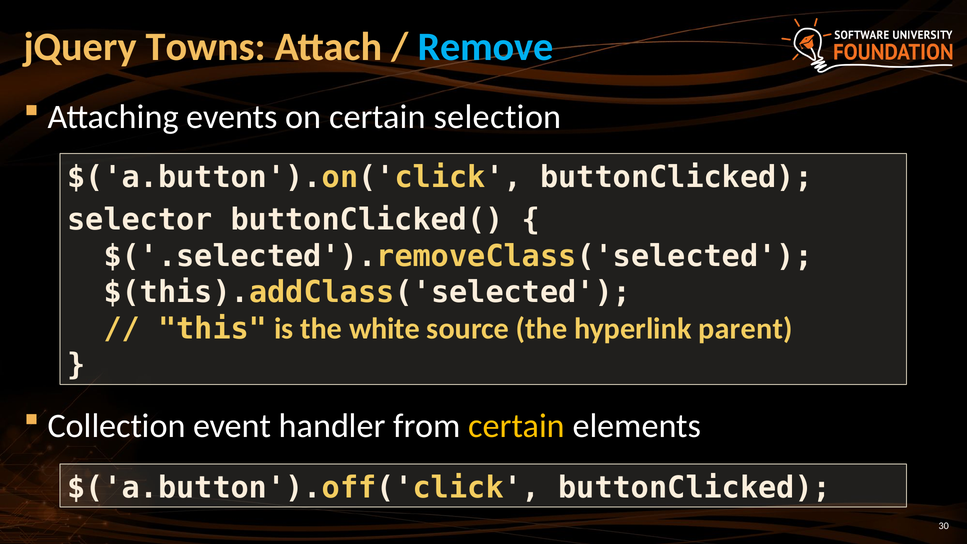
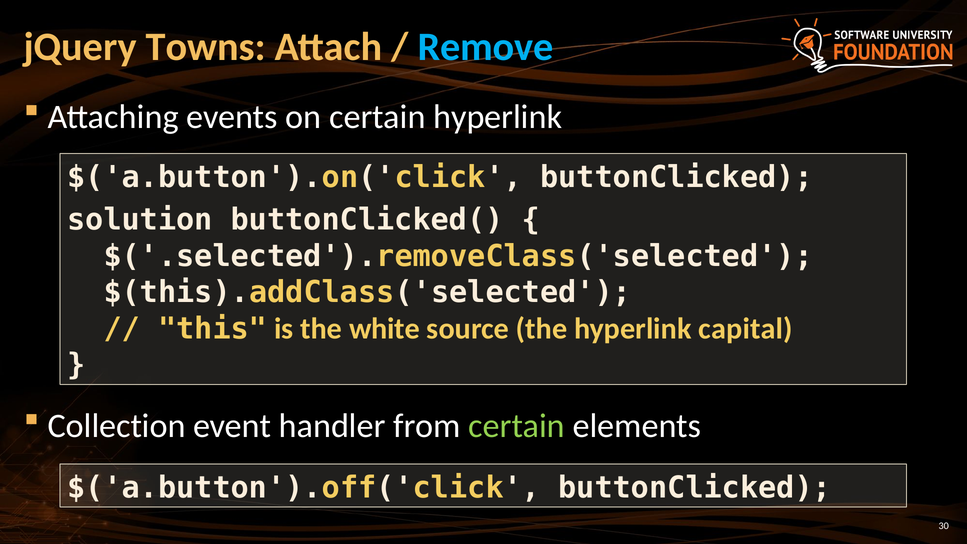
certain selection: selection -> hyperlink
selector: selector -> solution
parent: parent -> capital
certain at (517, 426) colour: yellow -> light green
